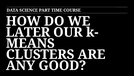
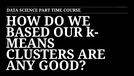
LATER: LATER -> BASED
